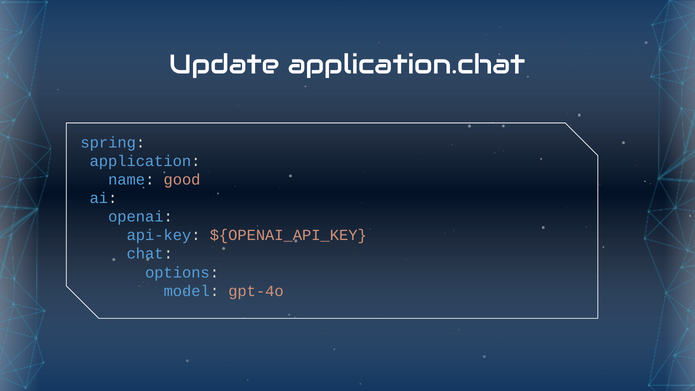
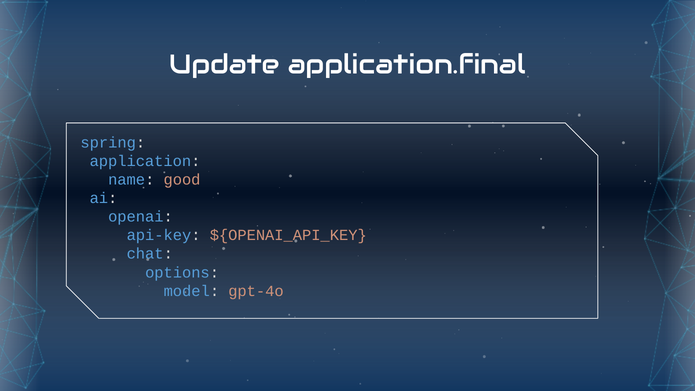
application.chat: application.chat -> application.final
